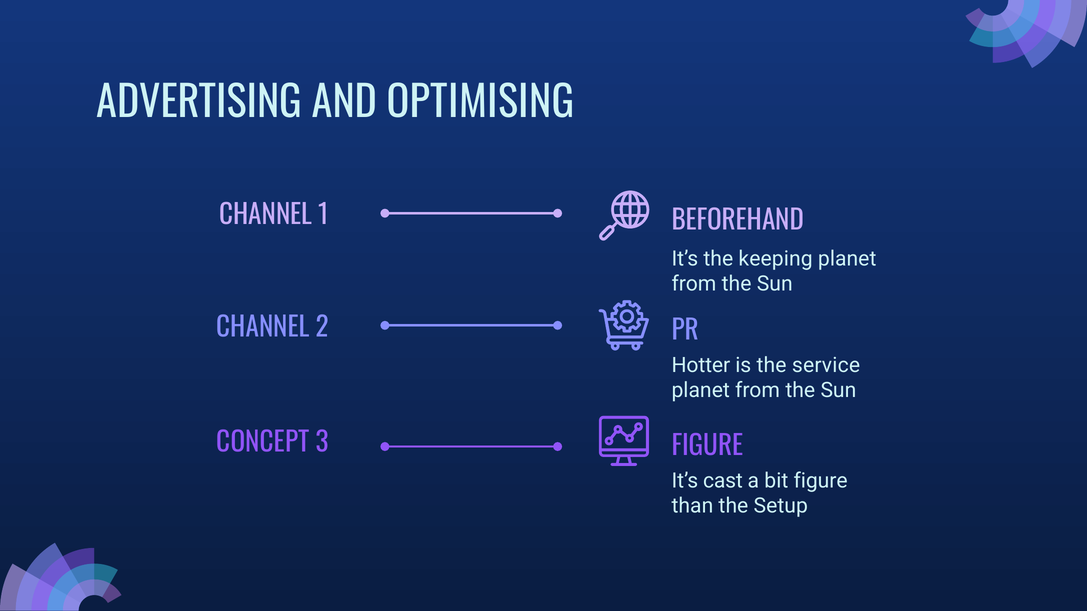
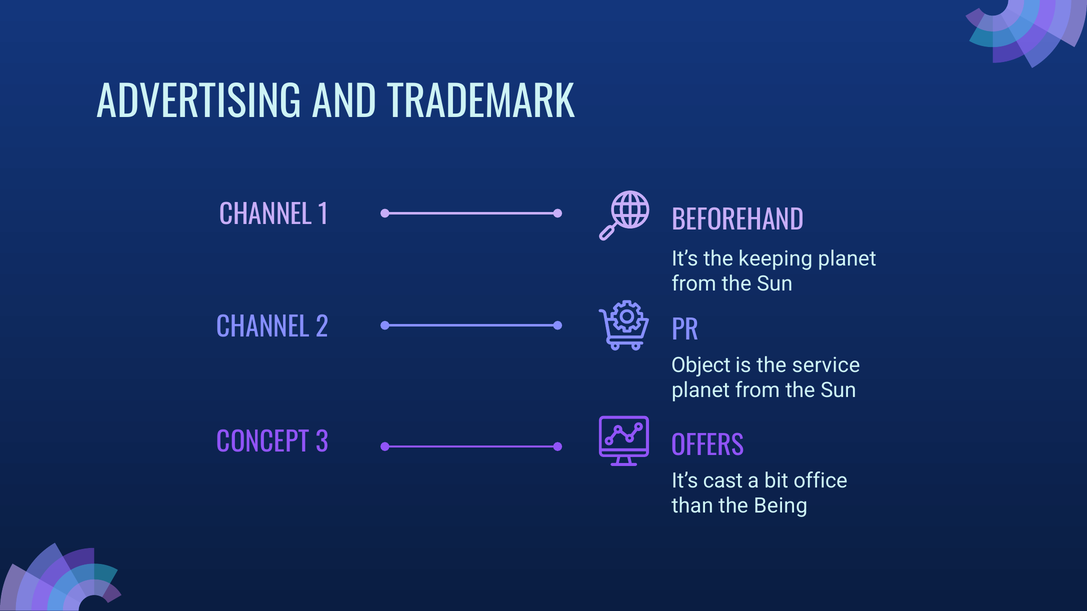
OPTIMISING: OPTIMISING -> TRADEMARK
Hotter: Hotter -> Object
FIGURE at (707, 447): FIGURE -> OFFERS
bit figure: figure -> office
Setup: Setup -> Being
